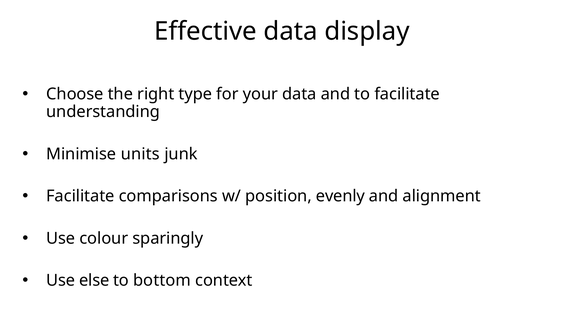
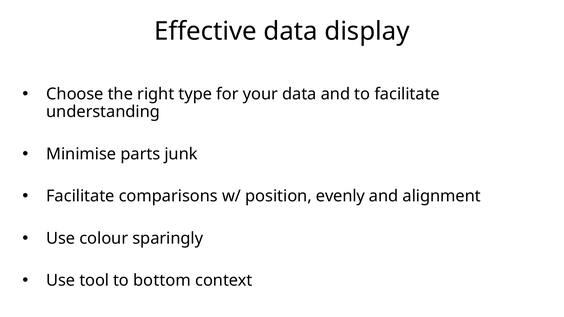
units: units -> parts
else: else -> tool
